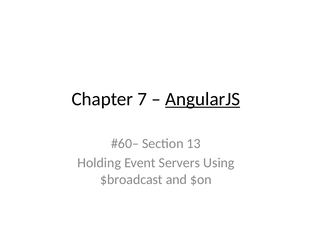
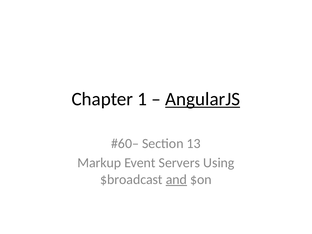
7: 7 -> 1
Holding: Holding -> Markup
and underline: none -> present
